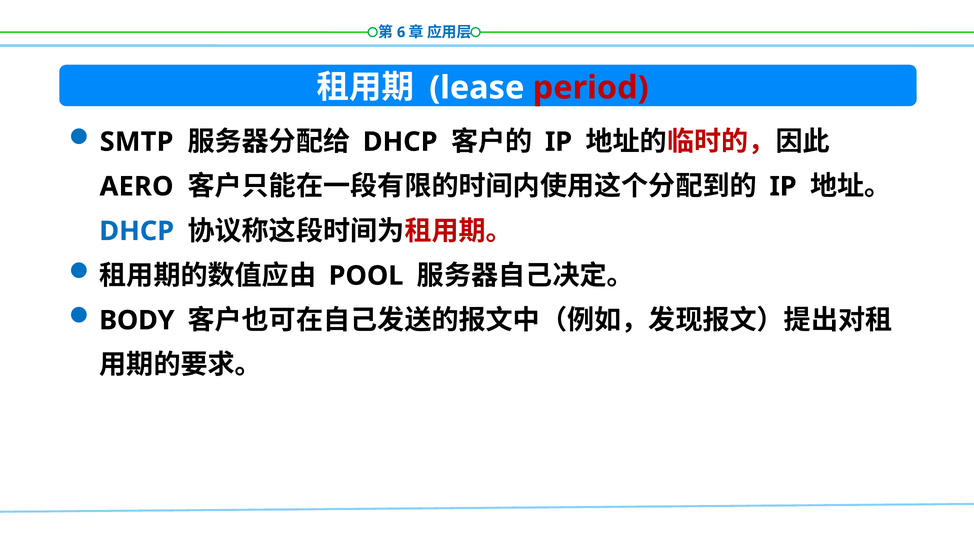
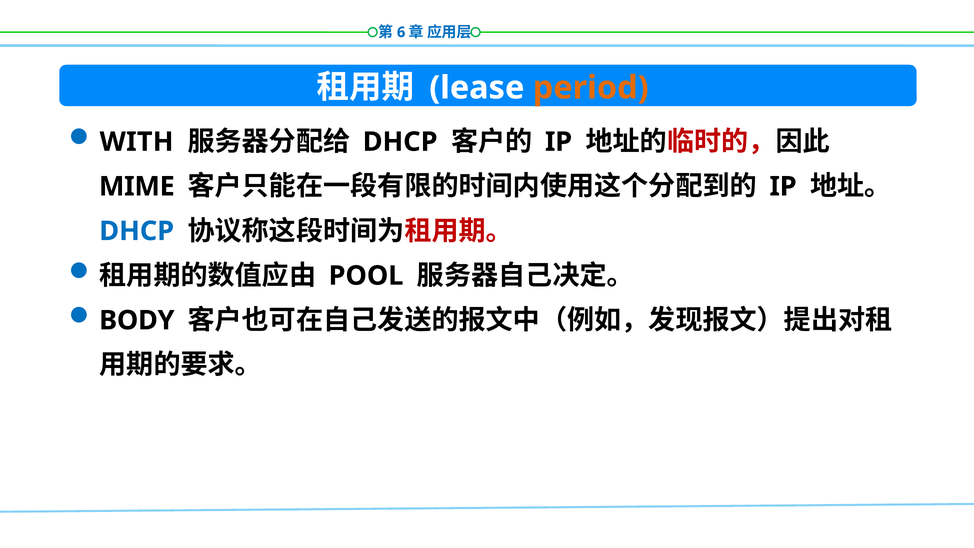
period colour: red -> orange
SMTP: SMTP -> WITH
AERO: AERO -> MIME
